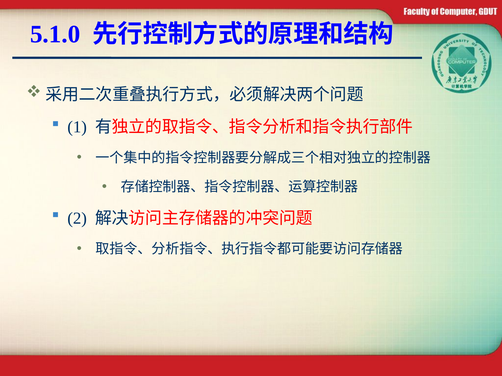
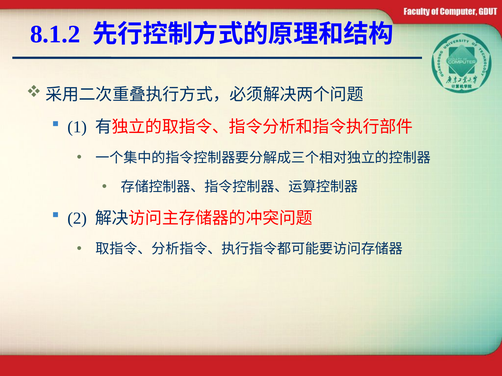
5.1.0: 5.1.0 -> 8.1.2
